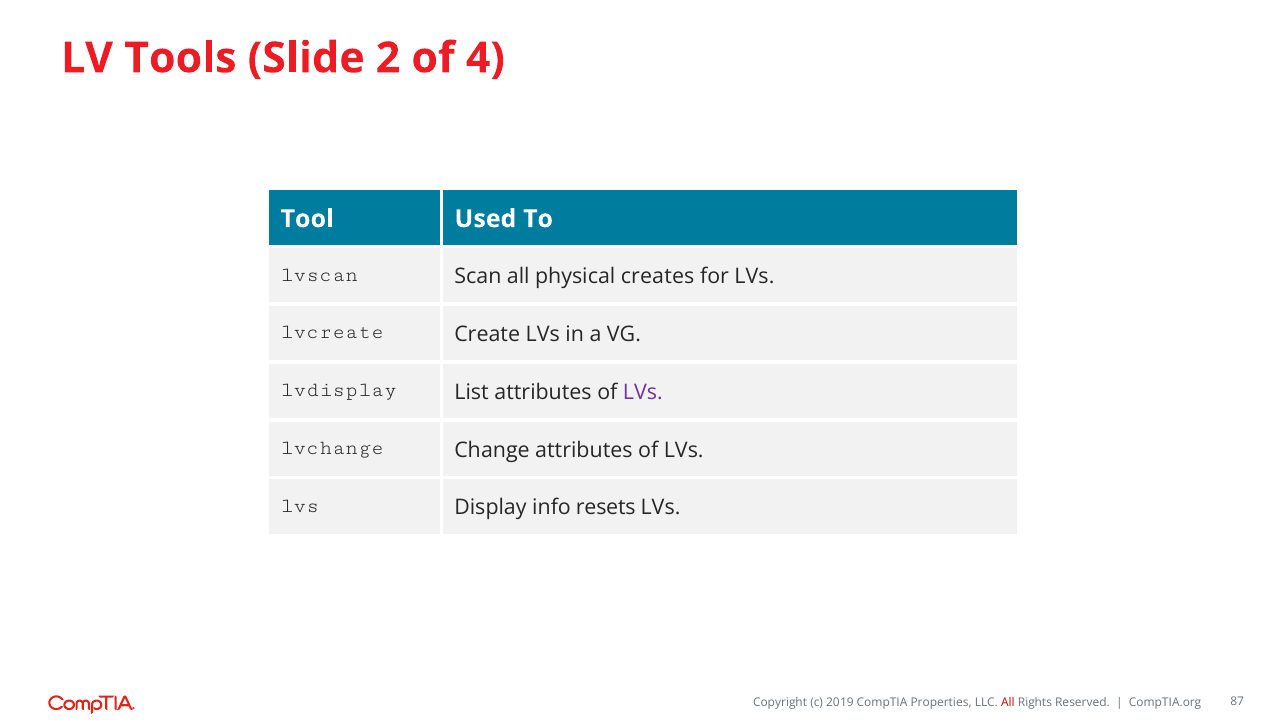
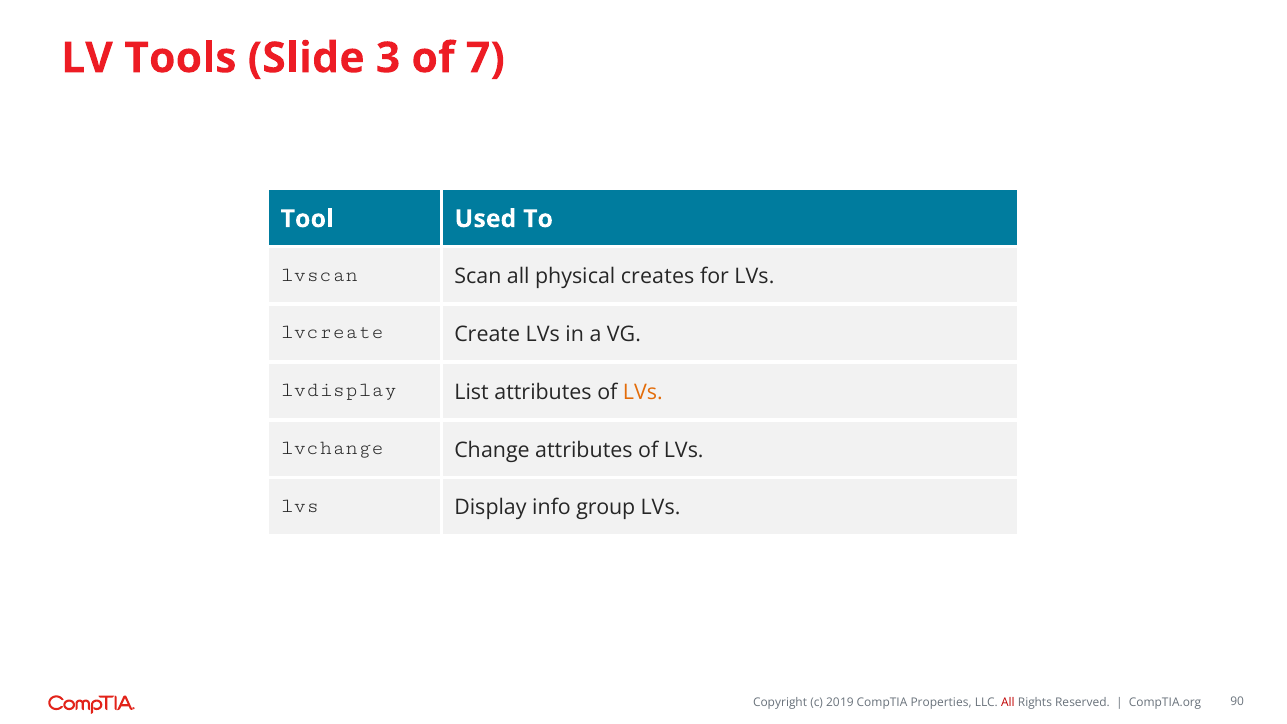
2: 2 -> 3
4: 4 -> 7
LVs at (643, 392) colour: purple -> orange
resets: resets -> group
87: 87 -> 90
